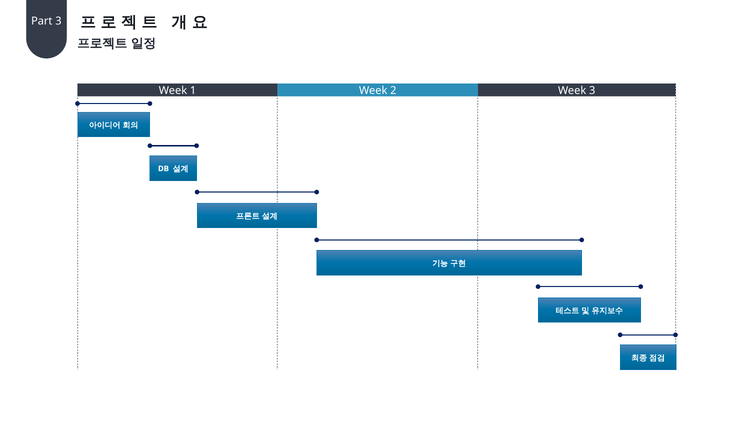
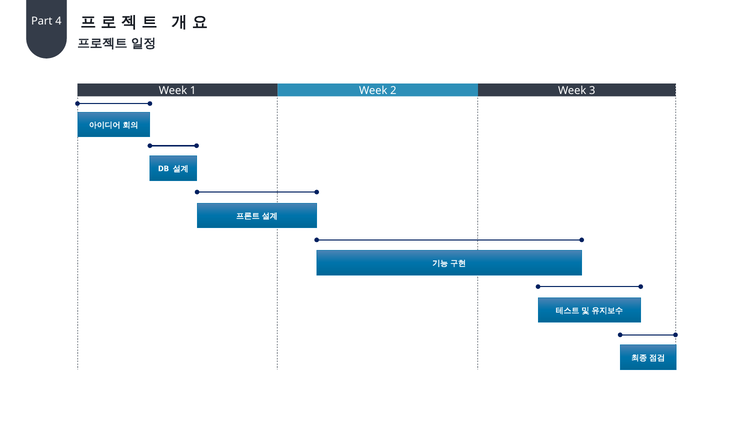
Part 3: 3 -> 4
